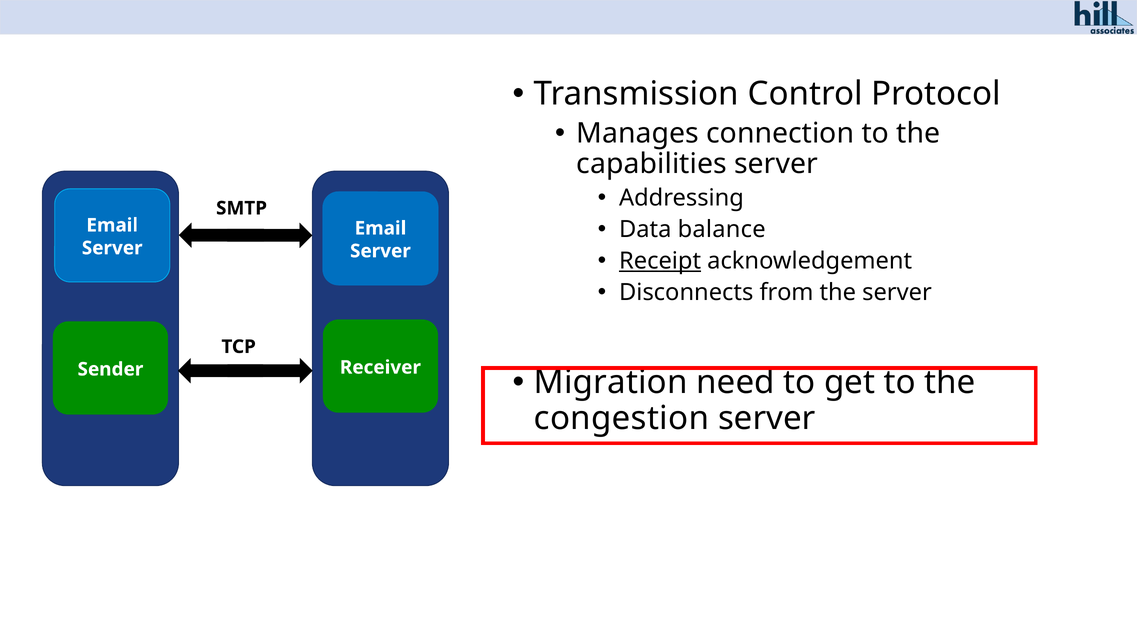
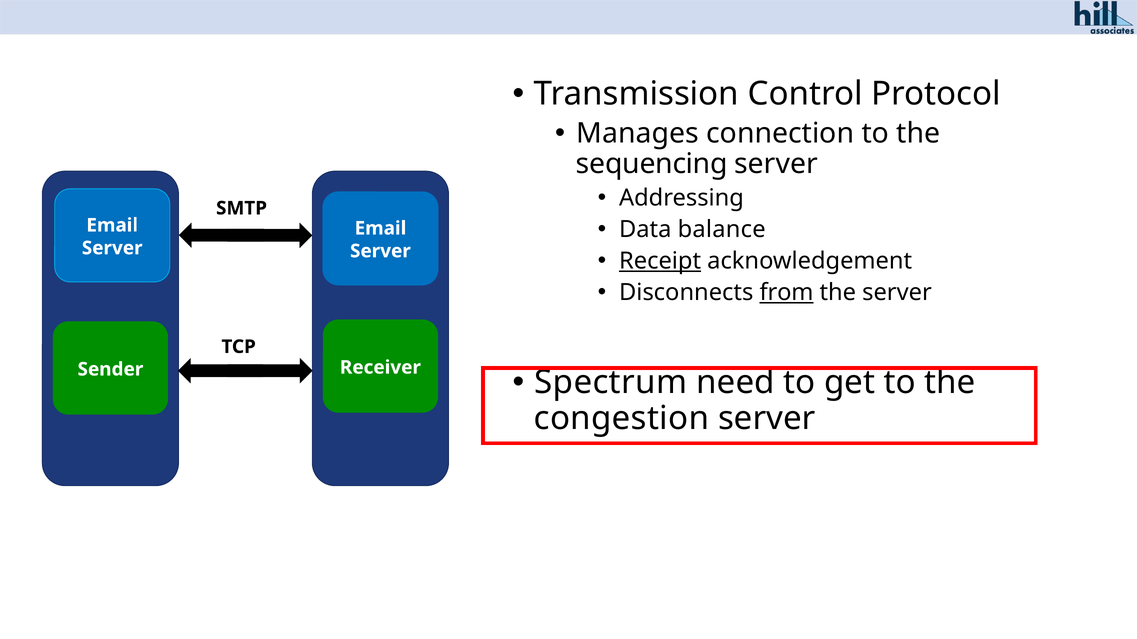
capabilities: capabilities -> sequencing
from underline: none -> present
Migration: Migration -> Spectrum
